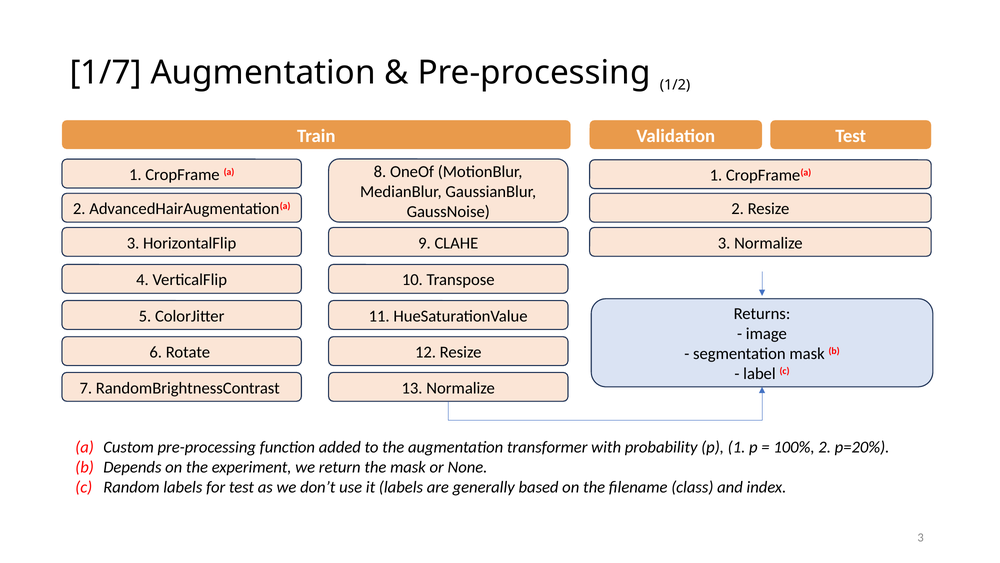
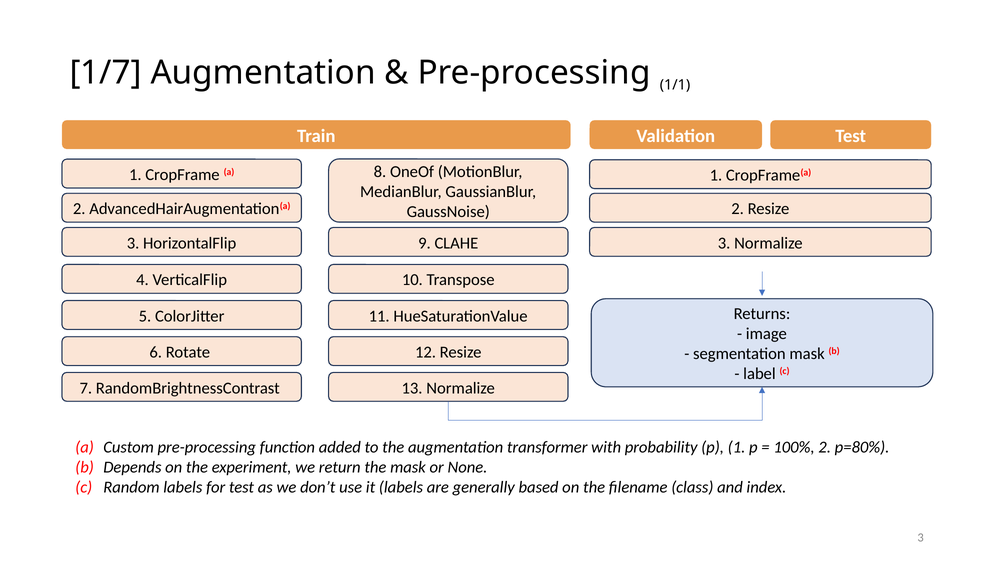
1/2: 1/2 -> 1/1
p=20%: p=20% -> p=80%
